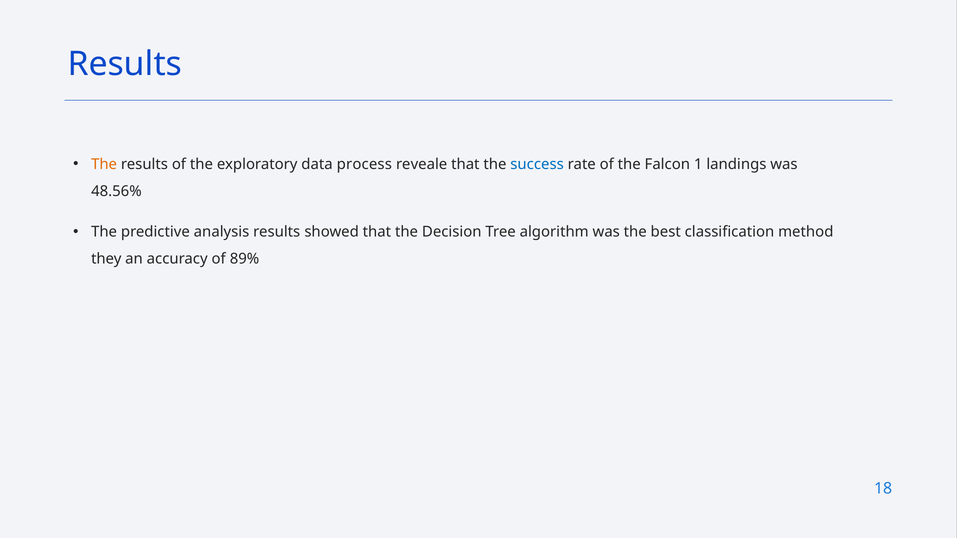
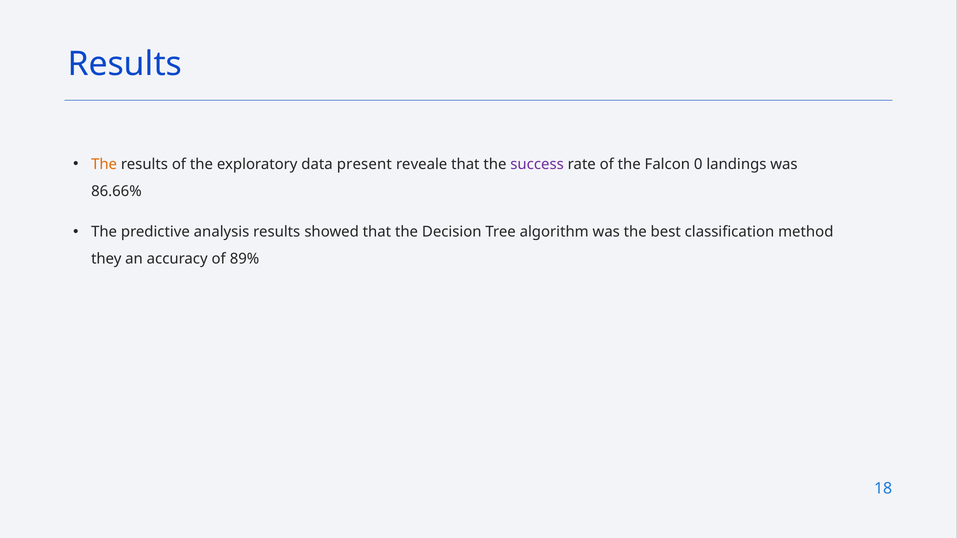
process: process -> present
success colour: blue -> purple
1: 1 -> 0
48.56%: 48.56% -> 86.66%
